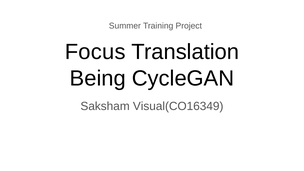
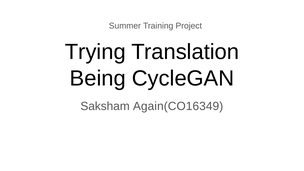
Focus: Focus -> Trying
Visual(CO16349: Visual(CO16349 -> Again(CO16349
